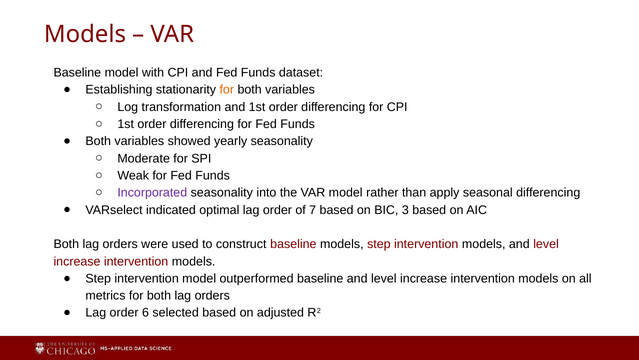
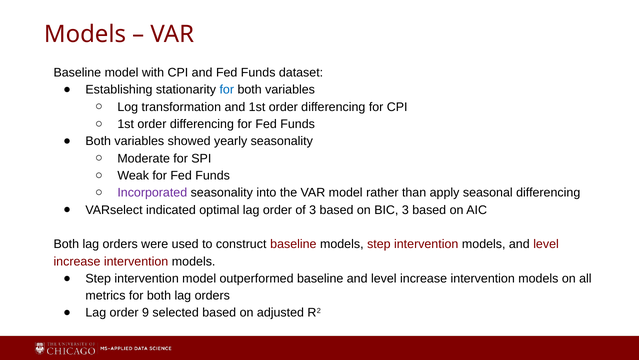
for at (227, 90) colour: orange -> blue
of 7: 7 -> 3
6: 6 -> 9
